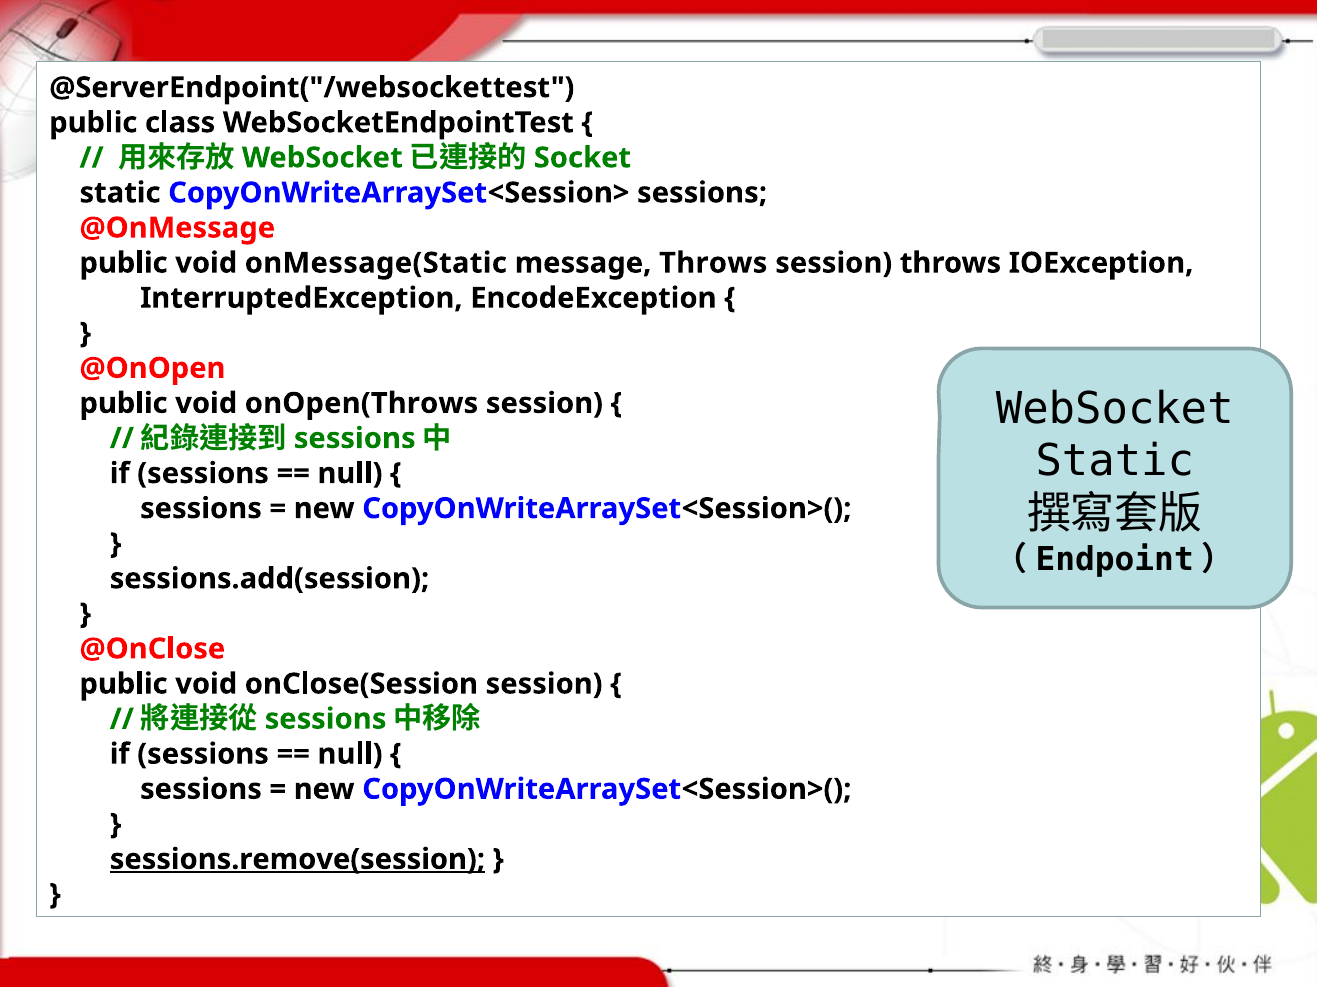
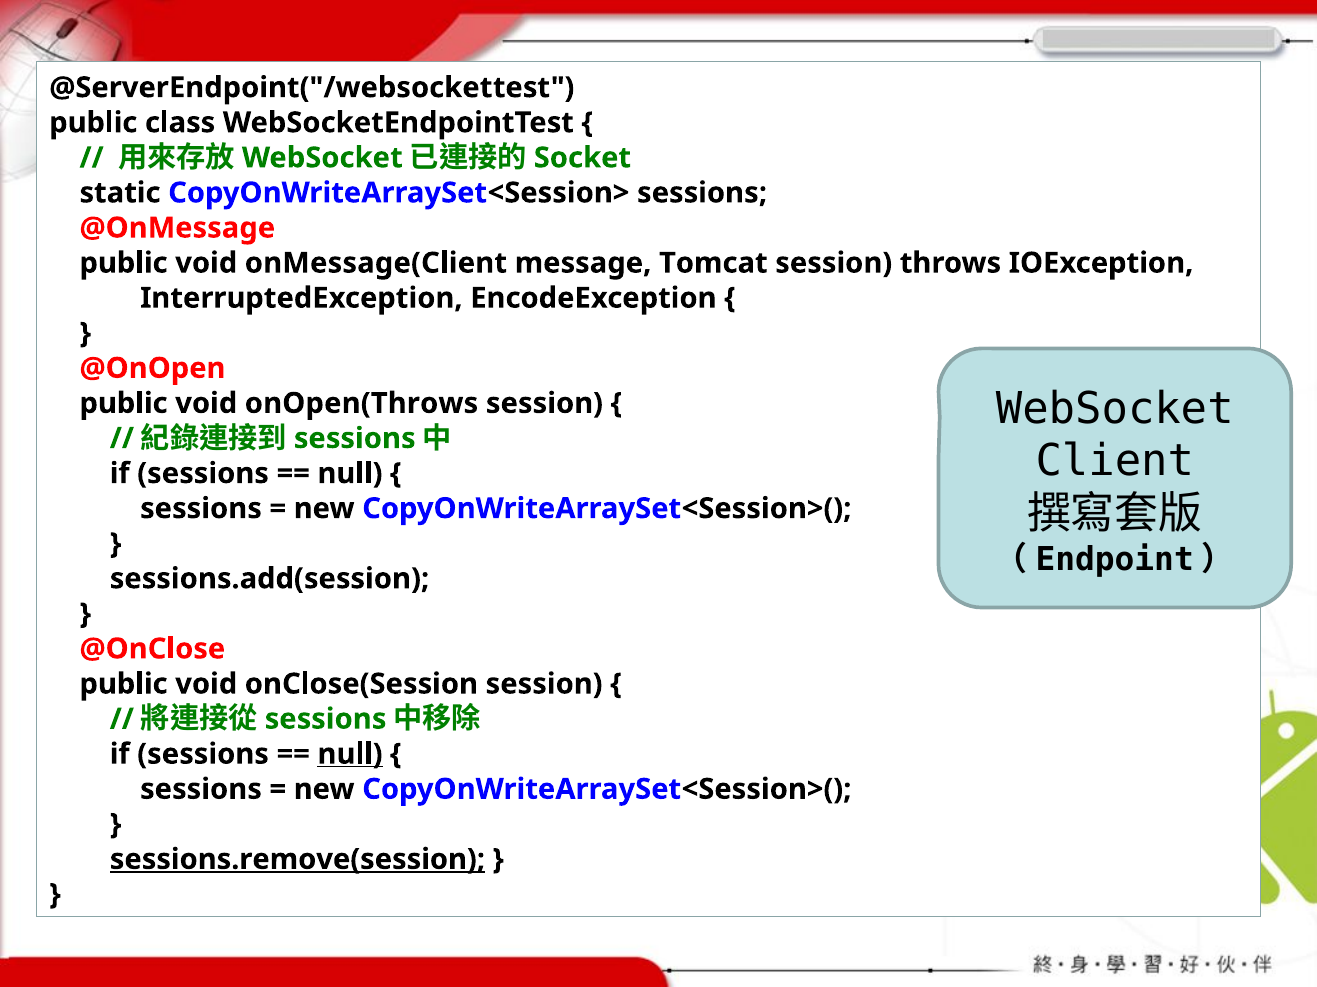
onMessage(Static: onMessage(Static -> onMessage(Client
message Throws: Throws -> Tomcat
Static at (1115, 462): Static -> Client
null at (350, 755) underline: none -> present
